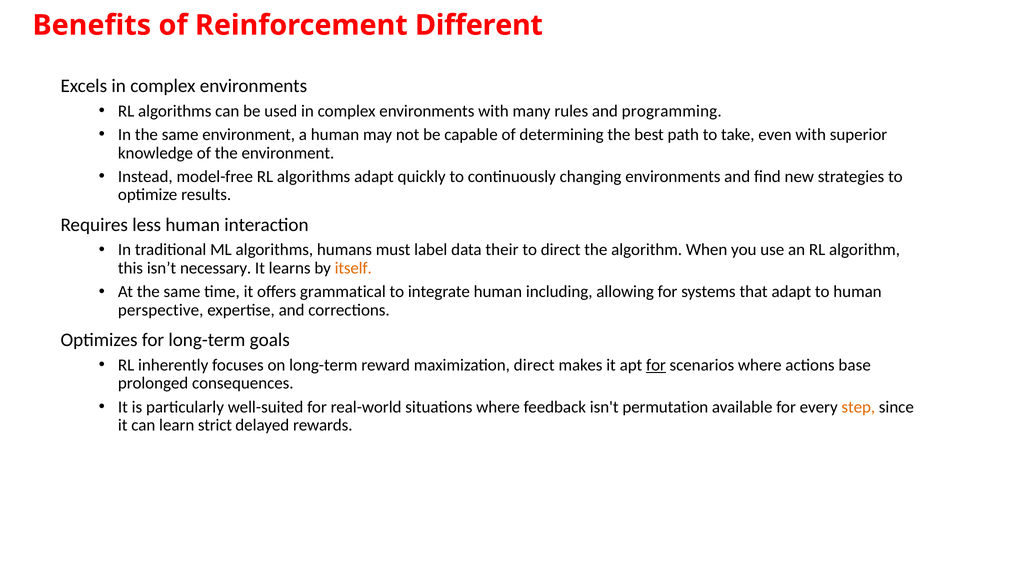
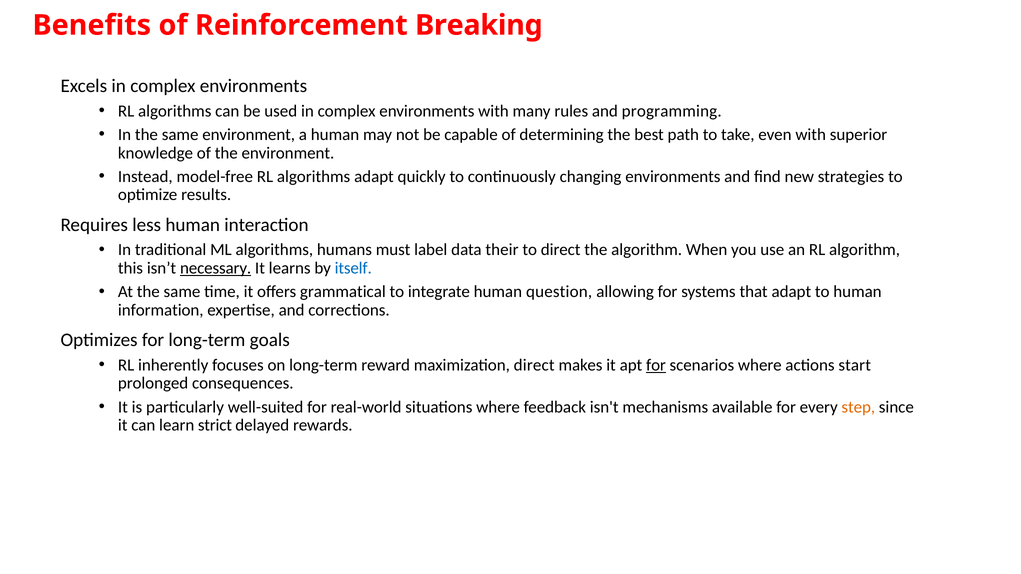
Different: Different -> Breaking
necessary underline: none -> present
itself colour: orange -> blue
including: including -> question
perspective: perspective -> information
base: base -> start
permutation: permutation -> mechanisms
